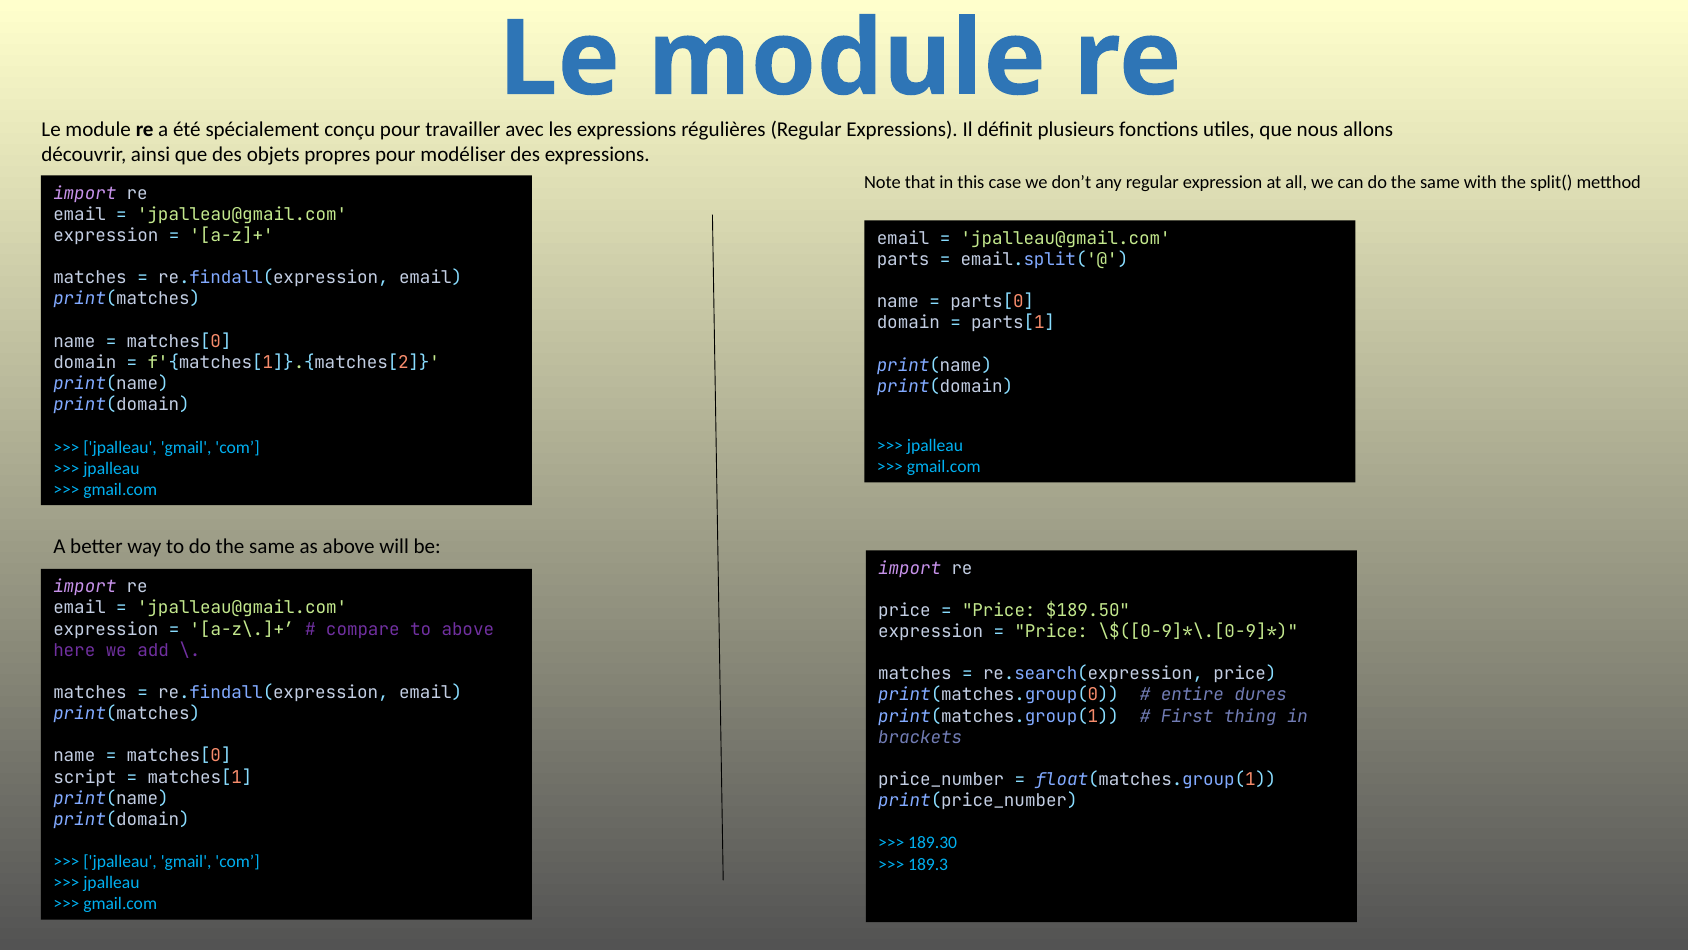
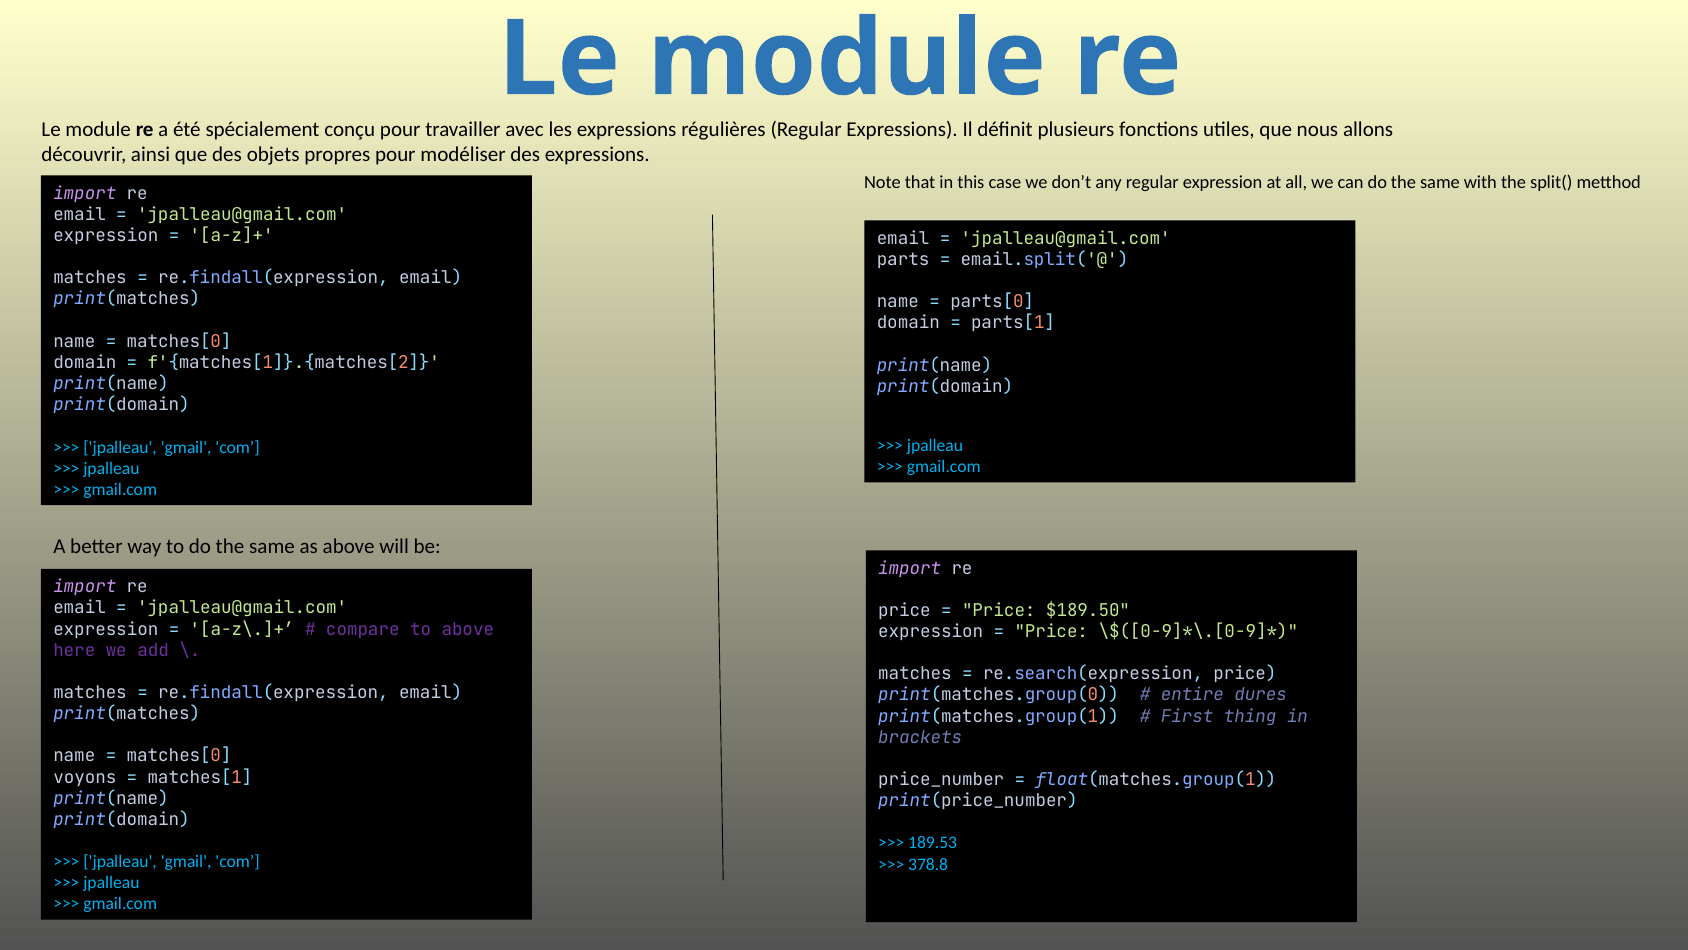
script: script -> voyons
189.30: 189.30 -> 189.53
189.3: 189.3 -> 378.8
